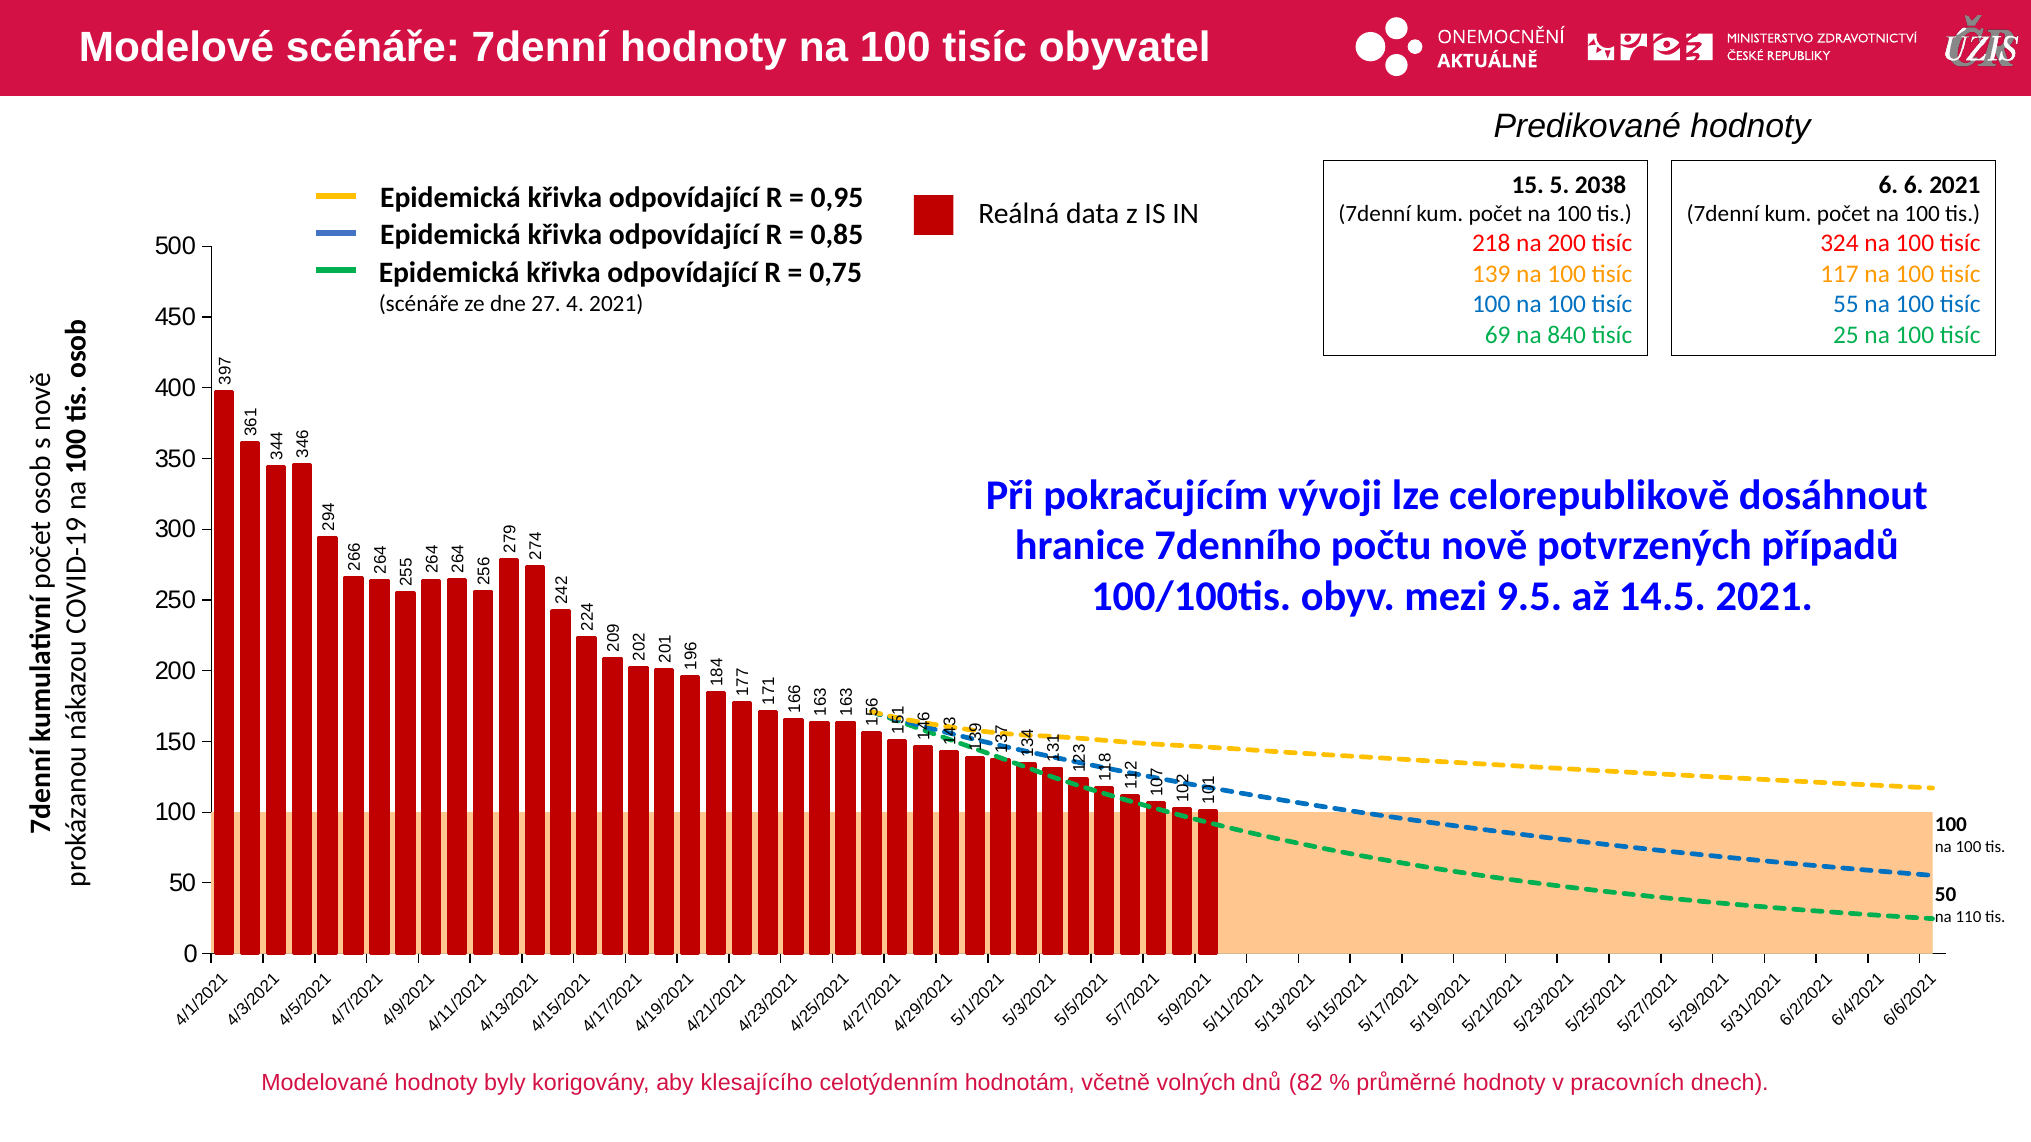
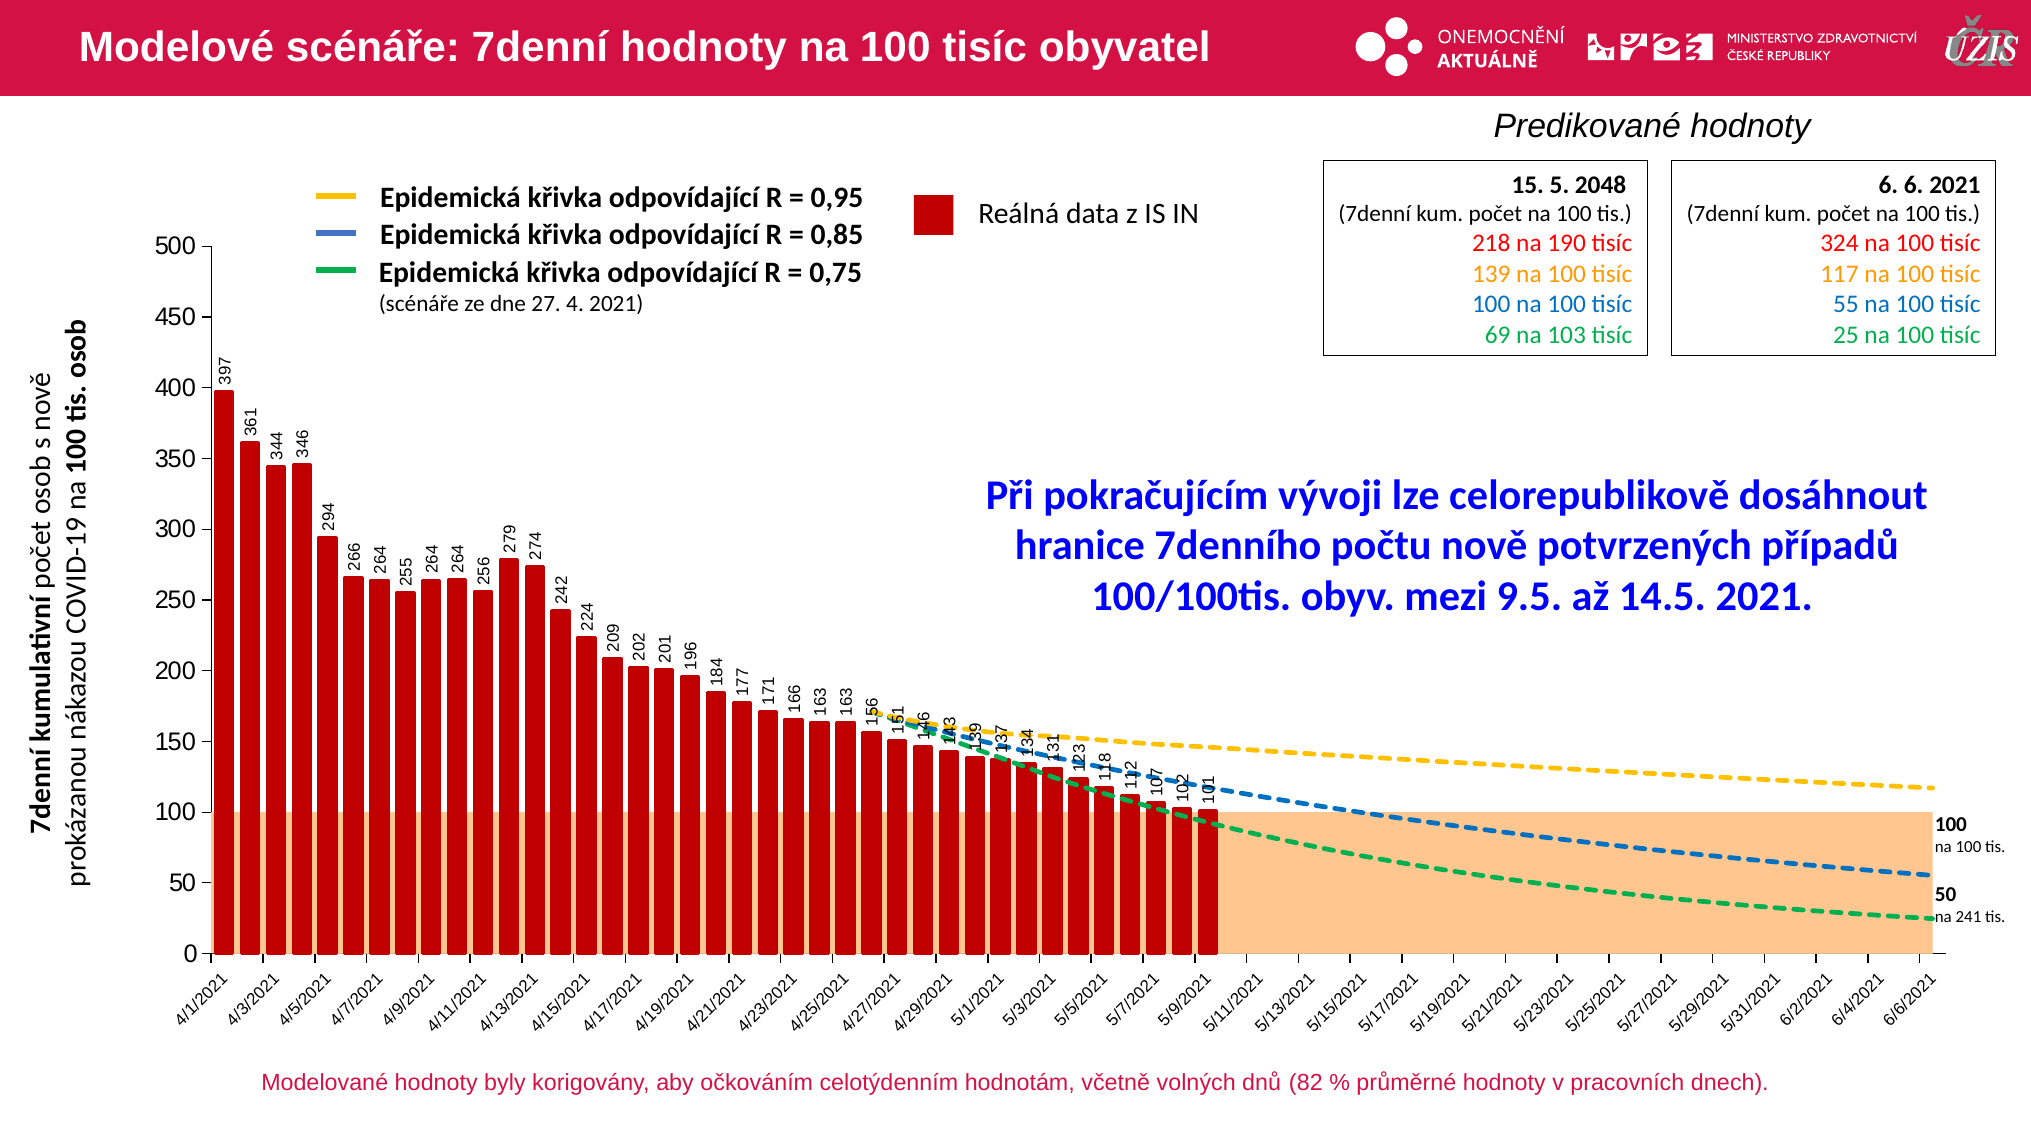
2038: 2038 -> 2048
na 200: 200 -> 190
840: 840 -> 103
110: 110 -> 241
klesajícího: klesajícího -> očkováním
